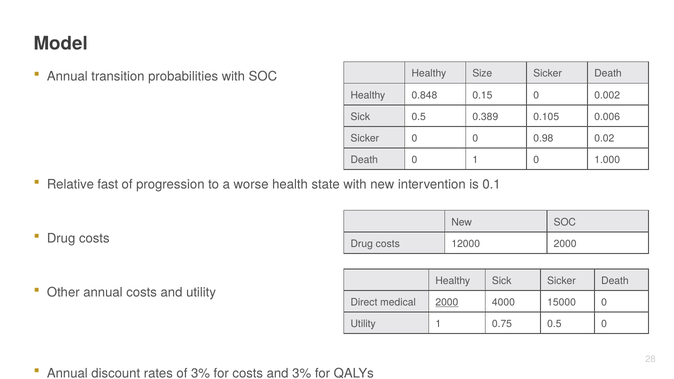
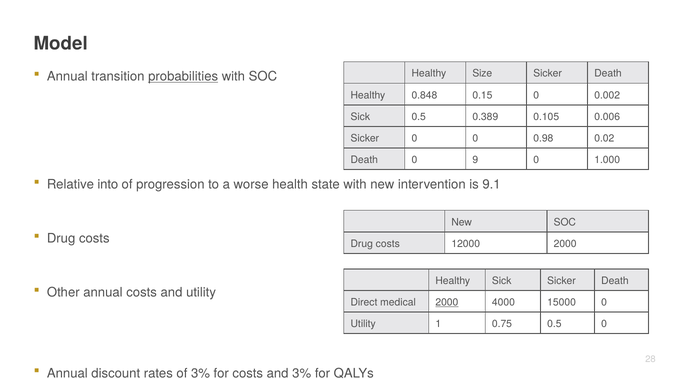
probabilities underline: none -> present
0 1: 1 -> 9
fast: fast -> into
0.1: 0.1 -> 9.1
